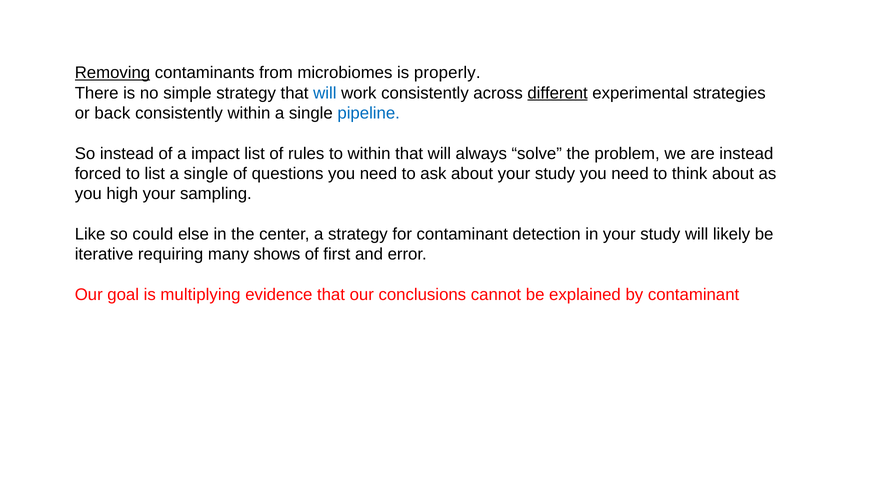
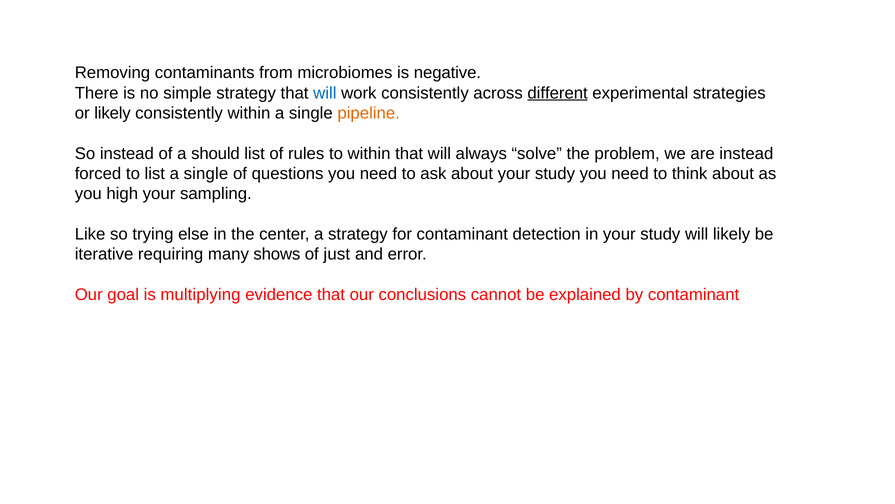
Removing underline: present -> none
properly: properly -> negative
or back: back -> likely
pipeline colour: blue -> orange
impact: impact -> should
could: could -> trying
first: first -> just
